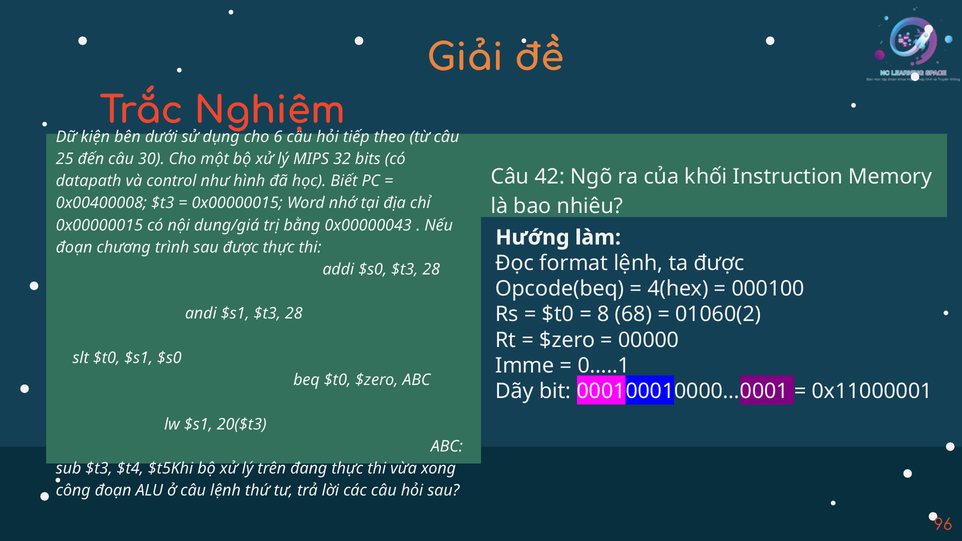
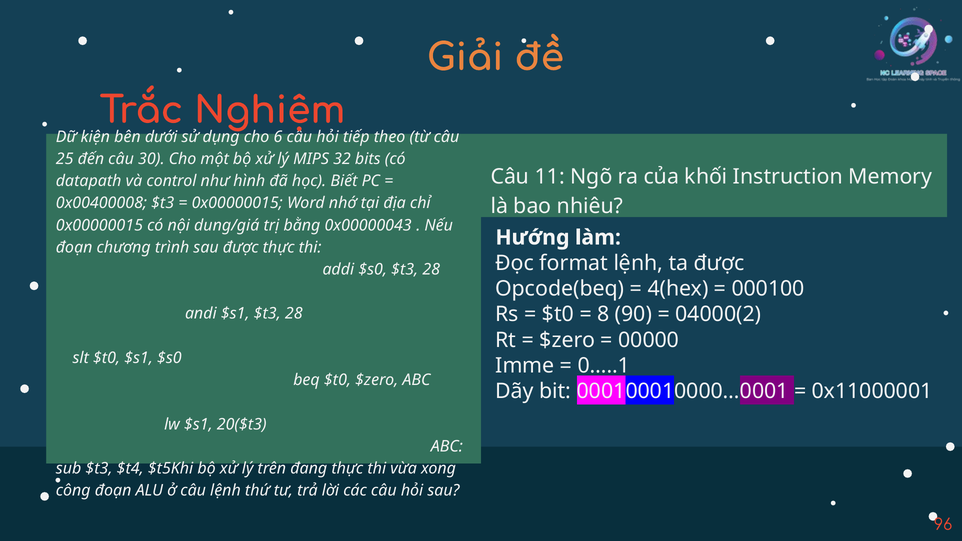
42: 42 -> 11
68: 68 -> 90
01060(2: 01060(2 -> 04000(2
